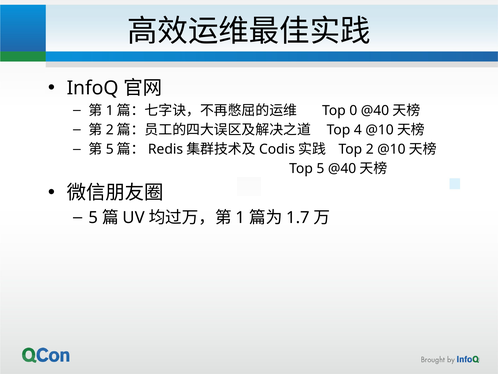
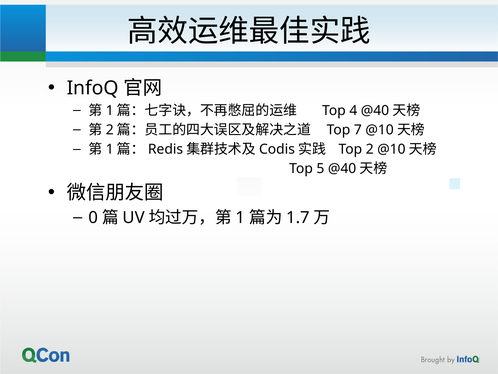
0: 0 -> 4
4: 4 -> 7
5 at (110, 149): 5 -> 1
5 at (93, 217): 5 -> 0
